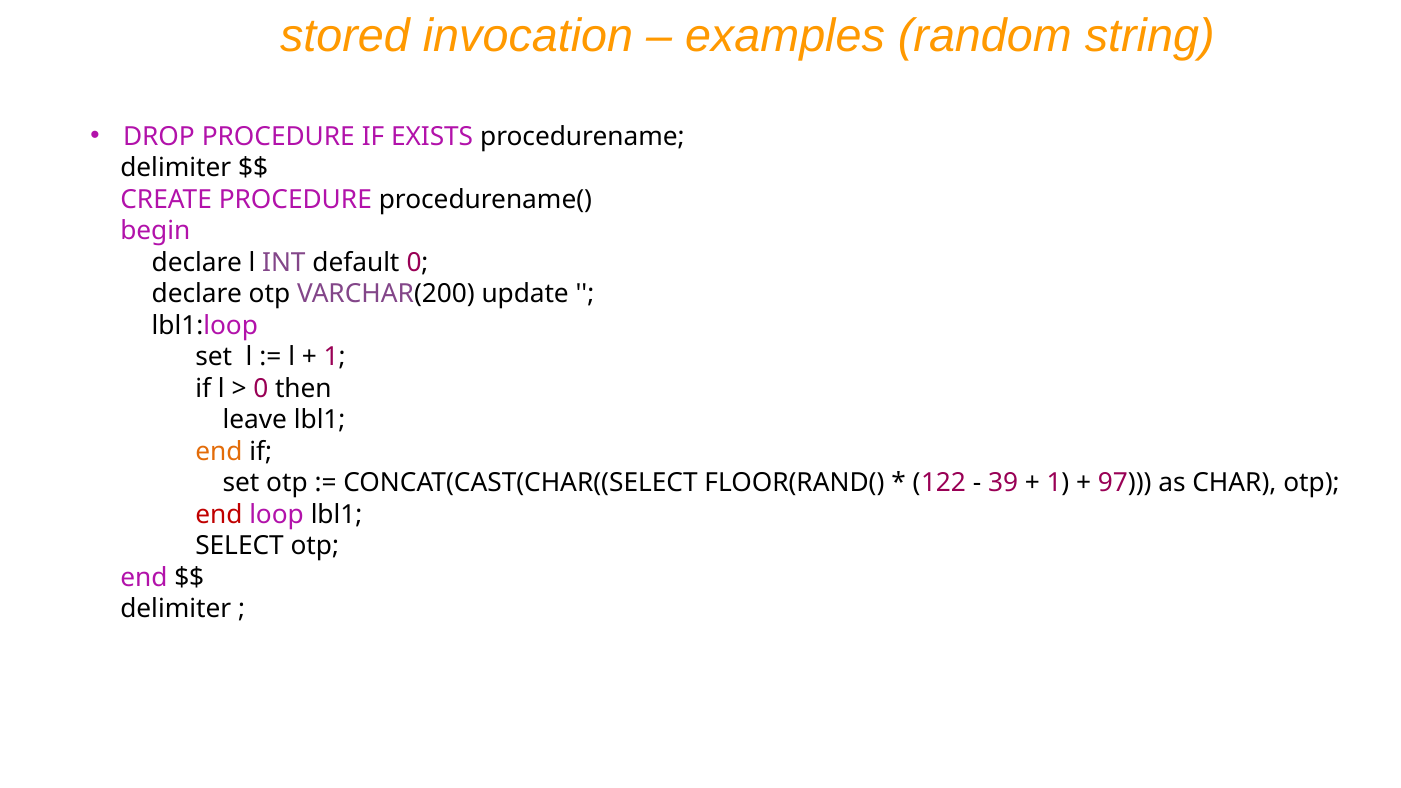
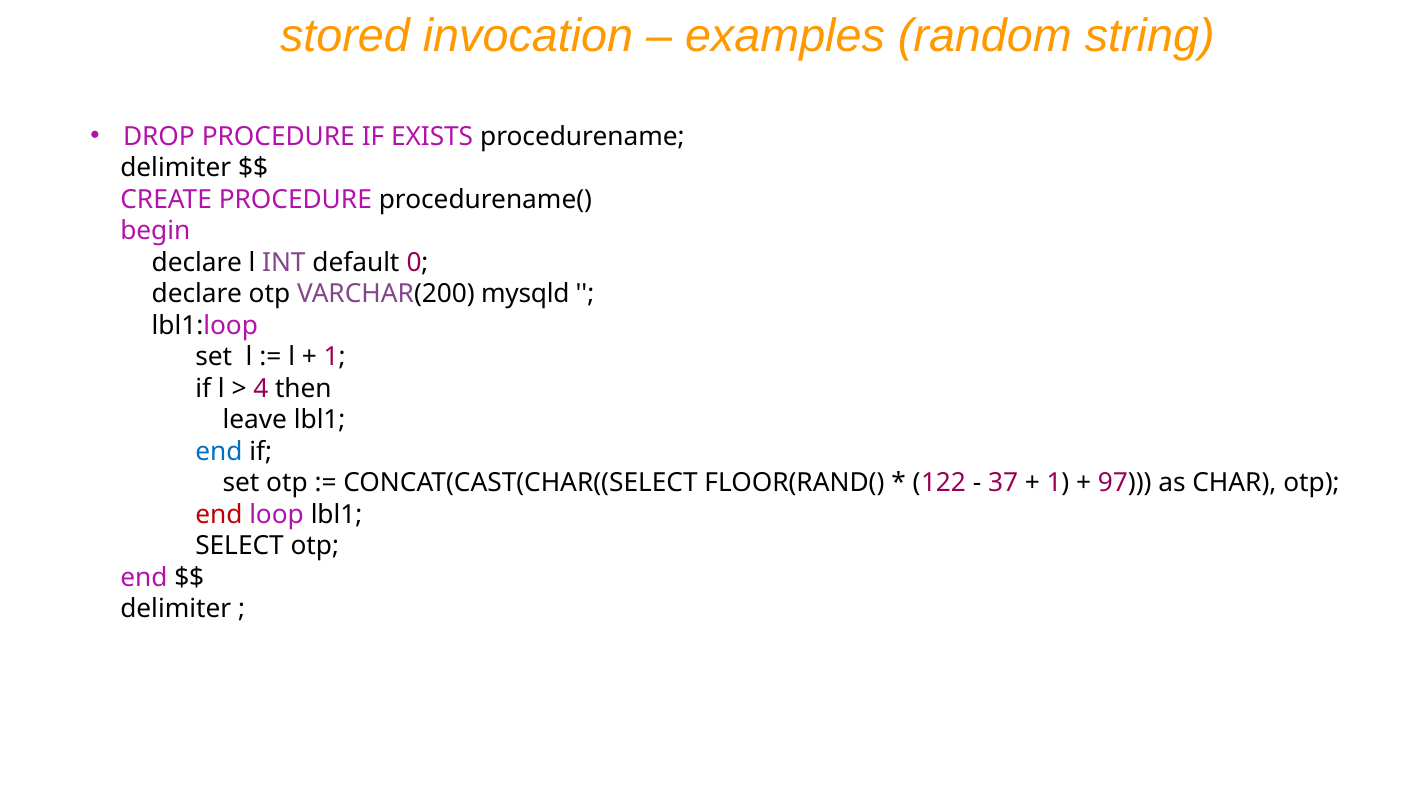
update: update -> mysqld
0 at (261, 389): 0 -> 4
end at (219, 452) colour: orange -> blue
39: 39 -> 37
